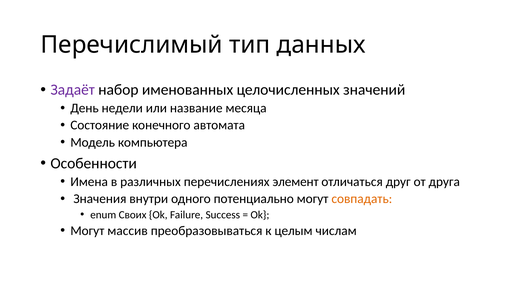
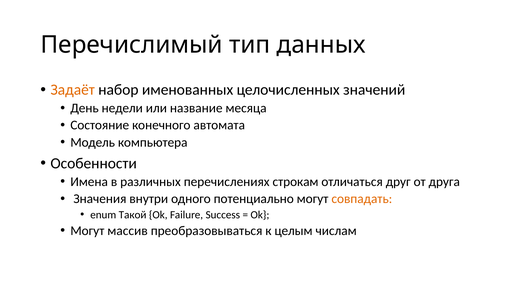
Задаёт colour: purple -> orange
элемент: элемент -> строкам
Своих: Своих -> Такой
